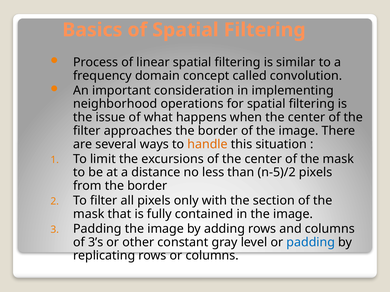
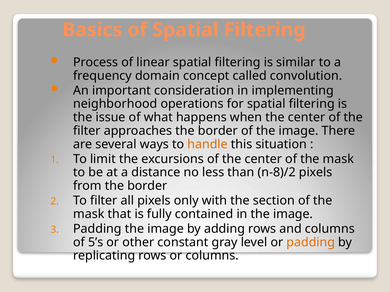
n-5)/2: n-5)/2 -> n-8)/2
3’s: 3’s -> 5’s
padding at (311, 243) colour: blue -> orange
